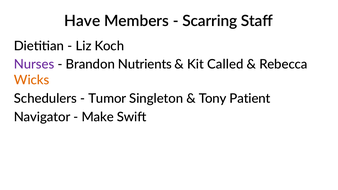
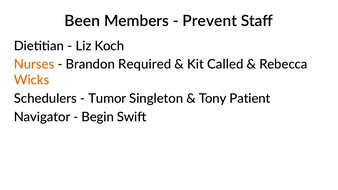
Have: Have -> Been
Scarring: Scarring -> Prevent
Nurses colour: purple -> orange
Nutrients: Nutrients -> Required
Make: Make -> Begin
